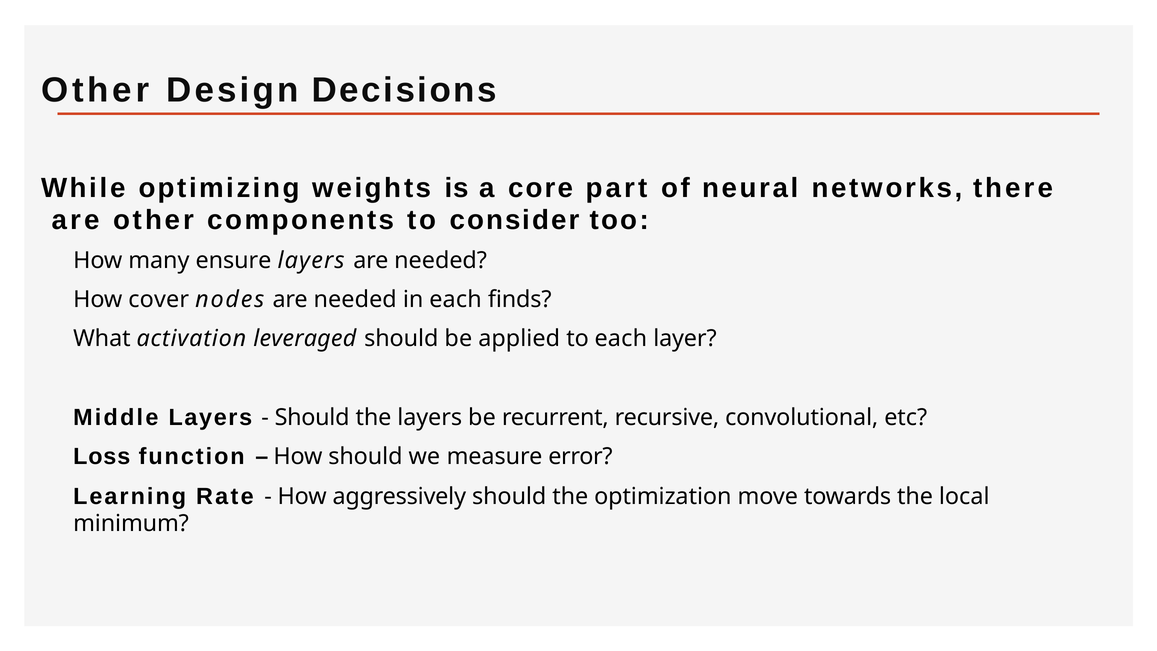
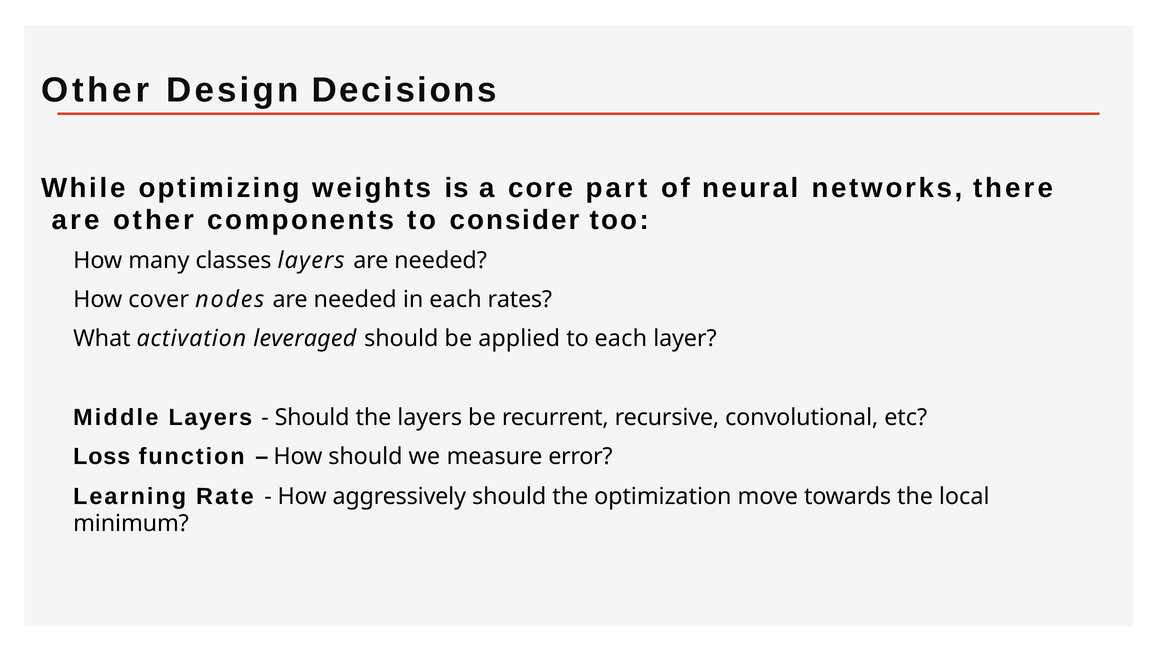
ensure: ensure -> classes
finds: finds -> rates
